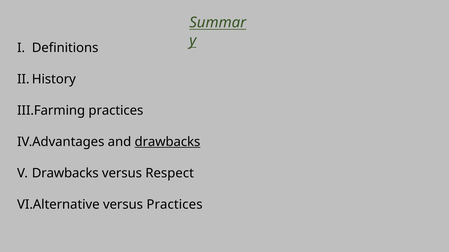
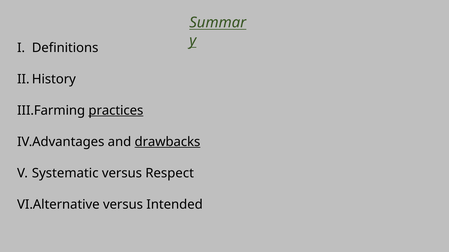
practices at (116, 111) underline: none -> present
Drawbacks at (65, 174): Drawbacks -> Systematic
versus Practices: Practices -> Intended
